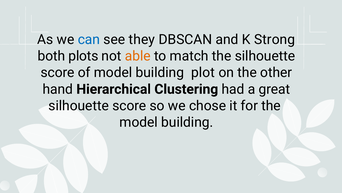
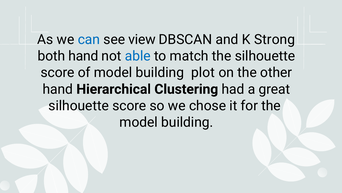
they: they -> view
both plots: plots -> hand
able colour: orange -> blue
